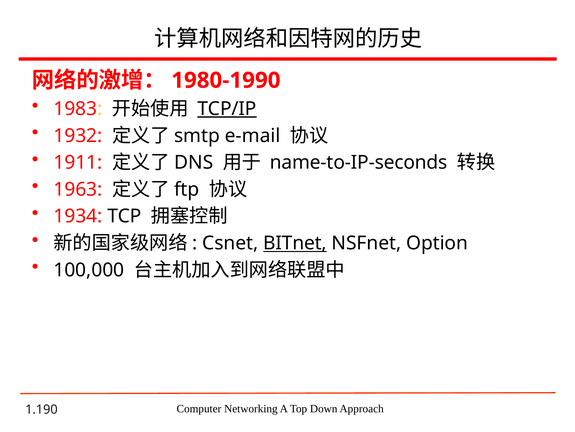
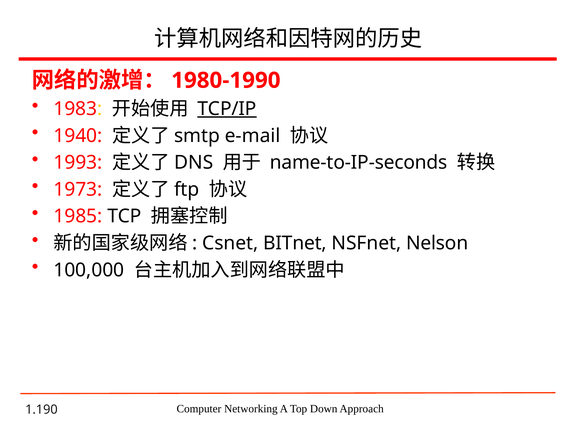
1932: 1932 -> 1940
1911: 1911 -> 1993
1963: 1963 -> 1973
1934: 1934 -> 1985
BITnet underline: present -> none
Option: Option -> Nelson
